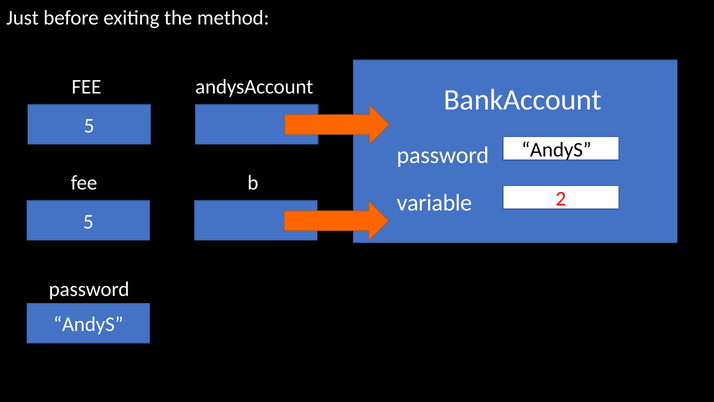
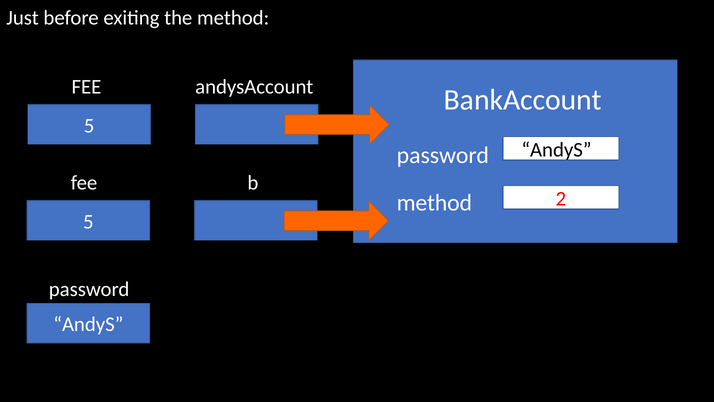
variable at (434, 203): variable -> method
